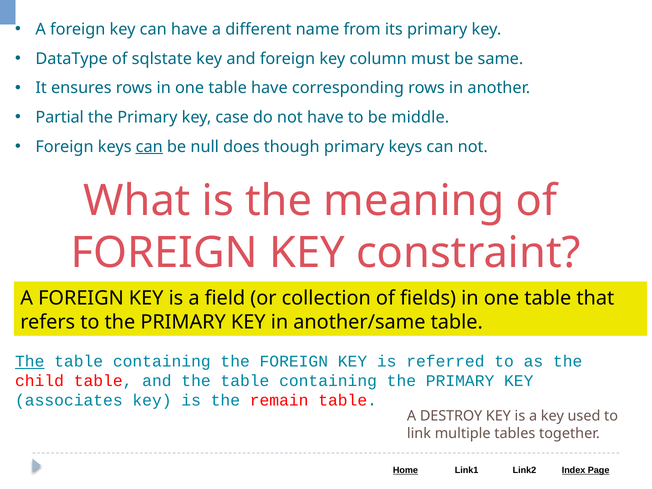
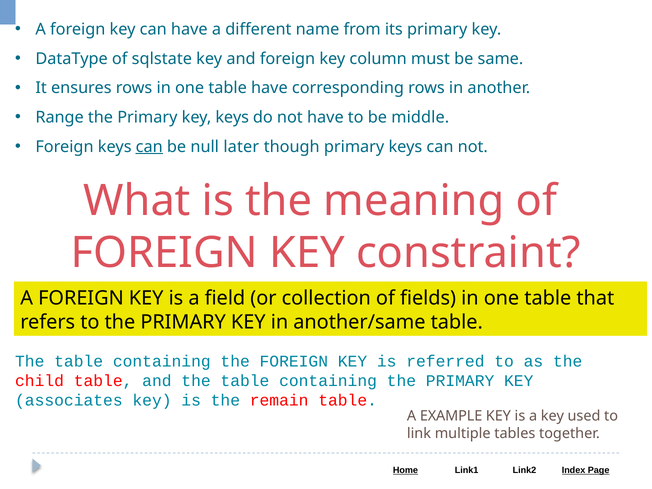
Partial: Partial -> Range
key case: case -> keys
does: does -> later
The at (30, 361) underline: present -> none
DESTROY: DESTROY -> EXAMPLE
